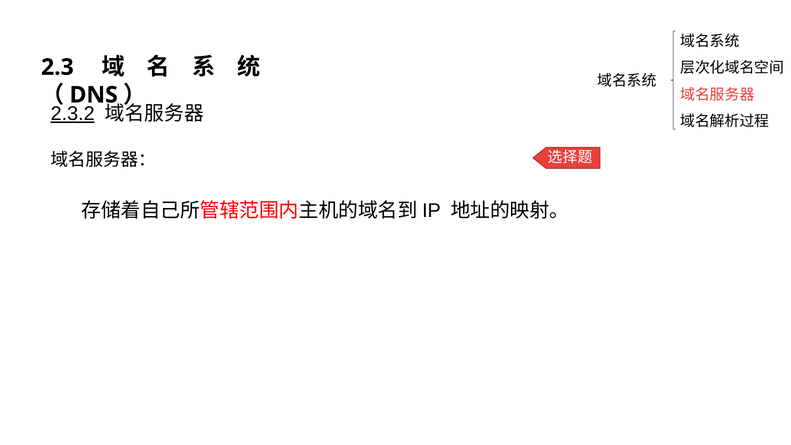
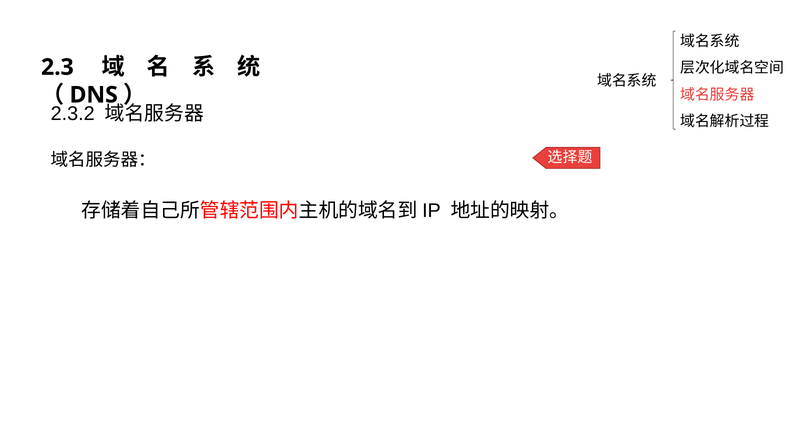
2.3.2 underline: present -> none
